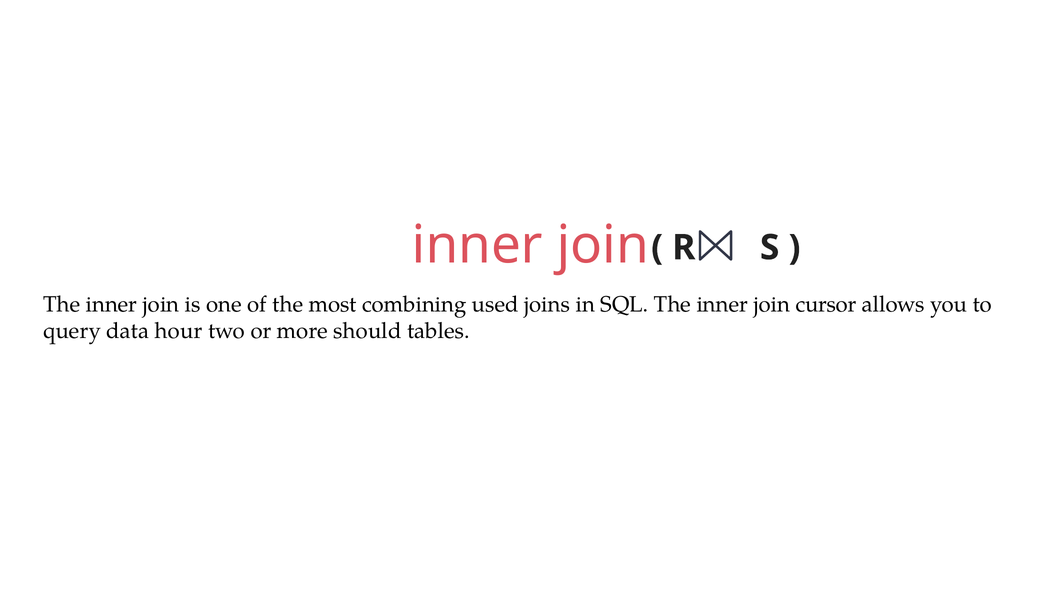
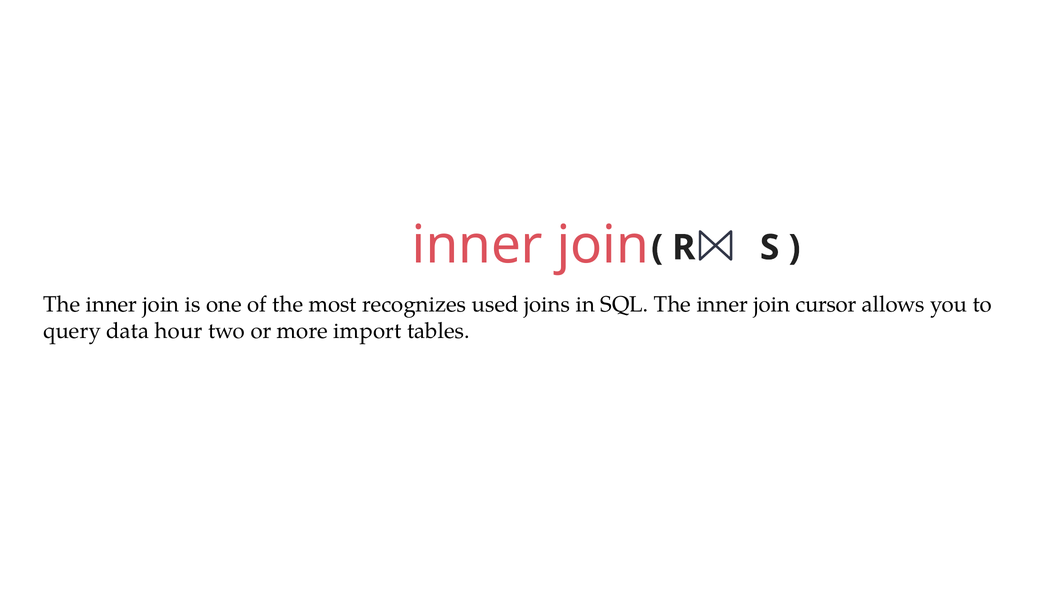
combining: combining -> recognizes
should: should -> import
